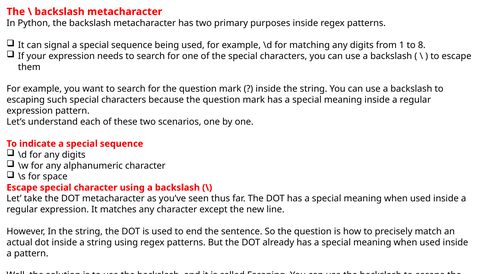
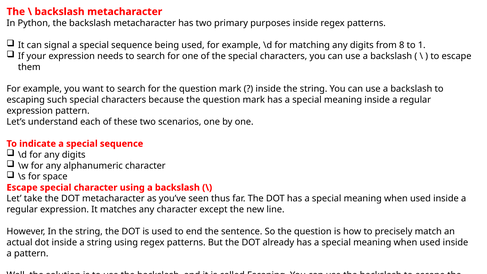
1: 1 -> 8
8: 8 -> 1
